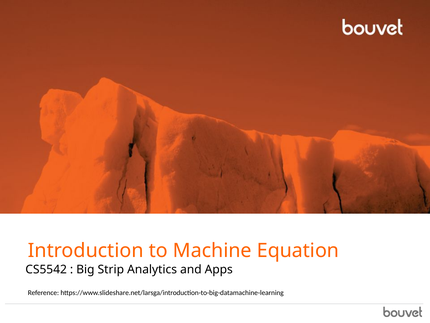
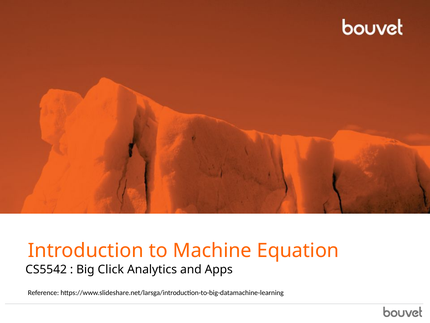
Strip: Strip -> Click
